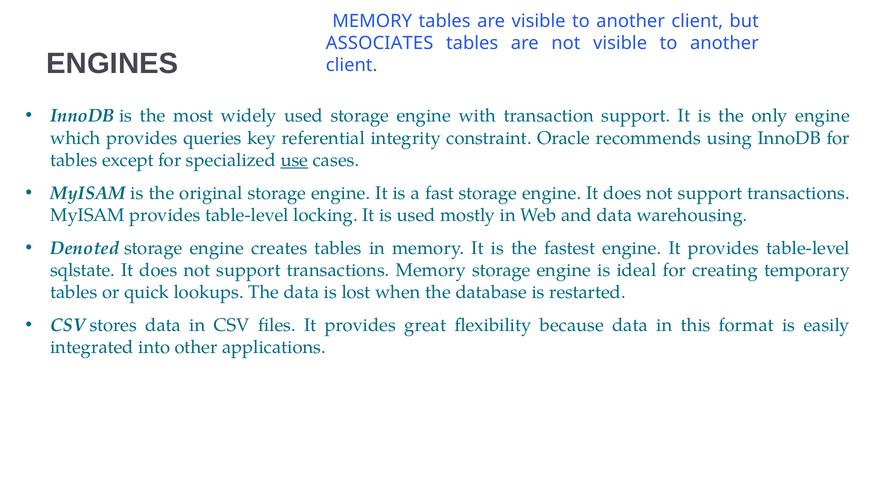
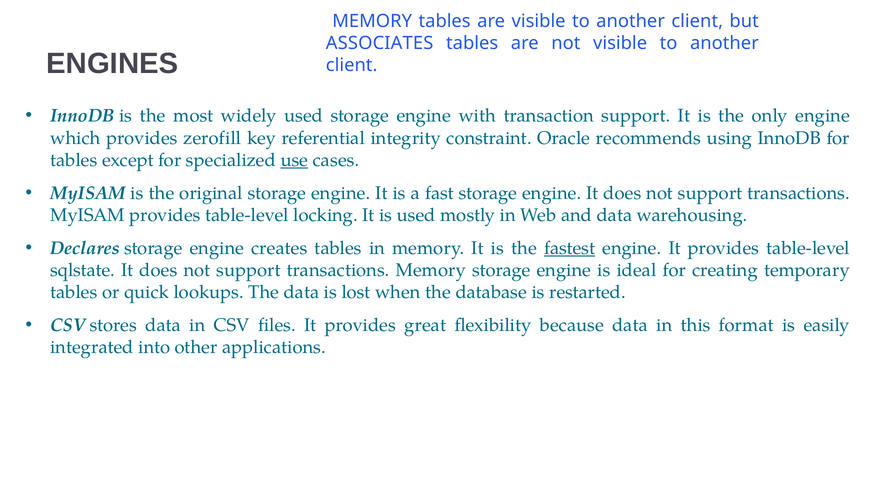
queries: queries -> zerofill
Denoted: Denoted -> Declares
fastest underline: none -> present
